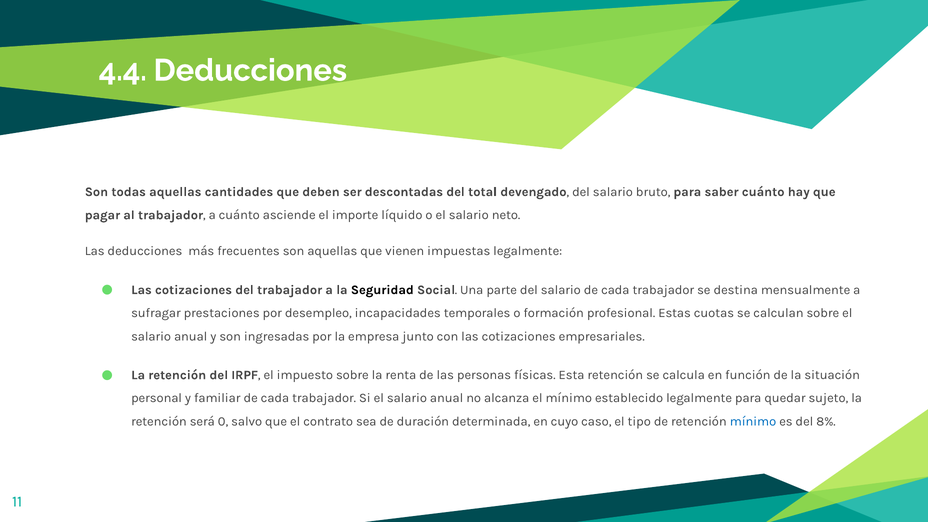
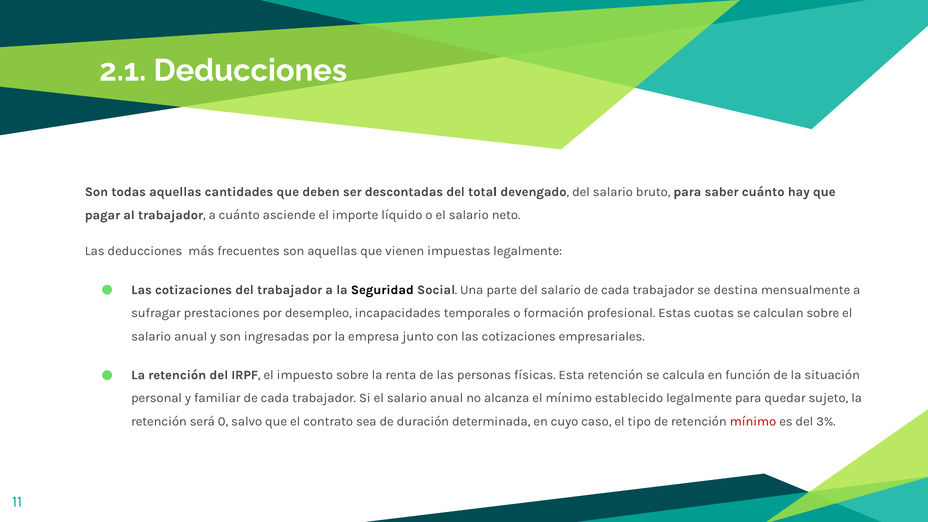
4.4: 4.4 -> 2.1
mínimo at (753, 421) colour: blue -> red
8%: 8% -> 3%
